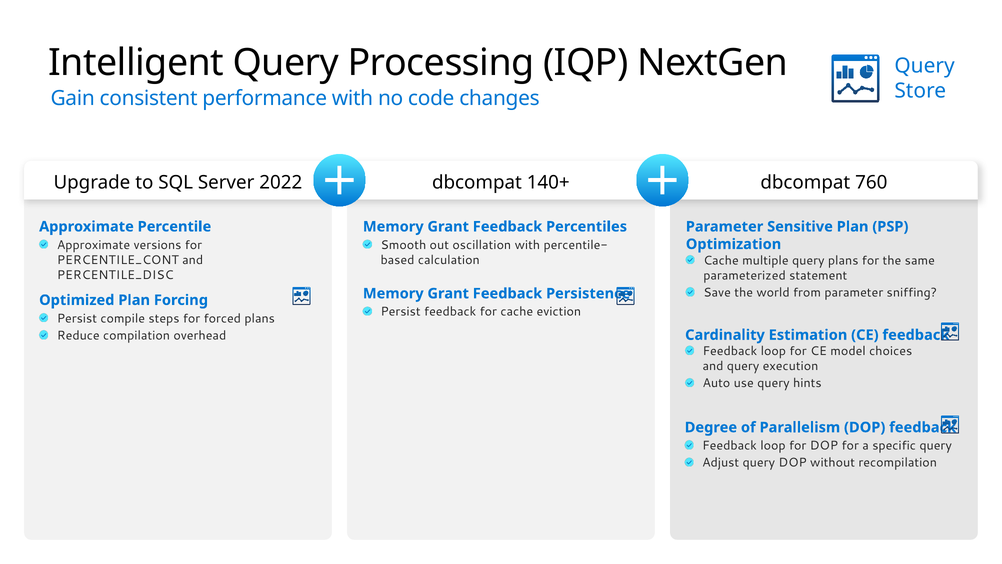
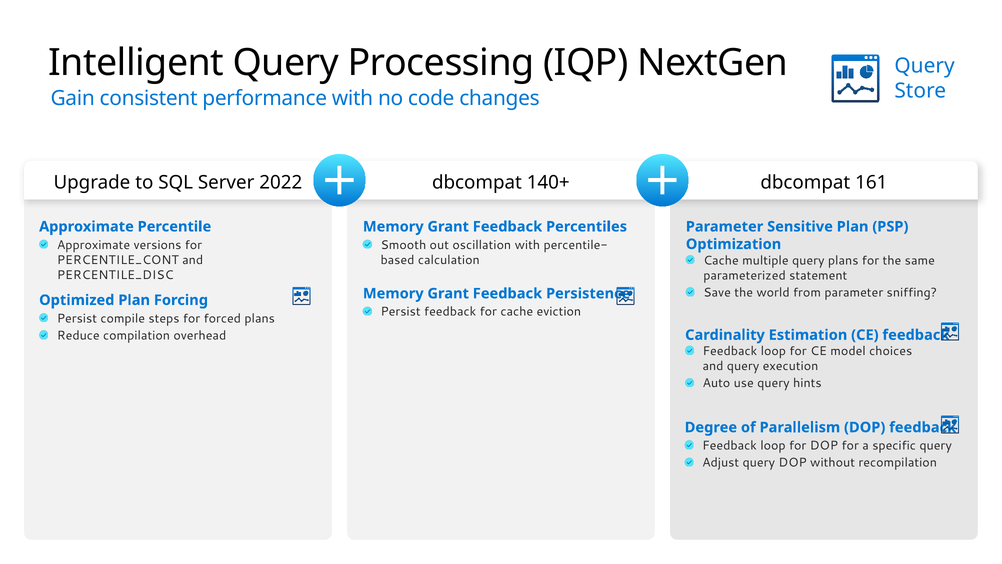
760: 760 -> 161
